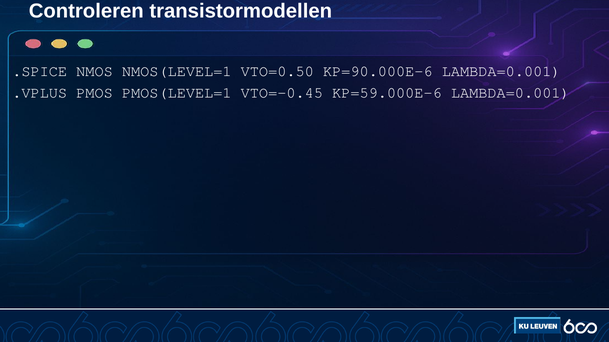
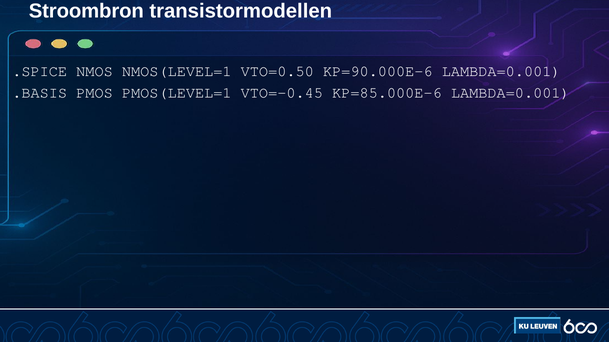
Controleren: Controleren -> Stroombron
.VPLUS: .VPLUS -> .BASIS
KP=59.000E-6: KP=59.000E-6 -> KP=85.000E-6
